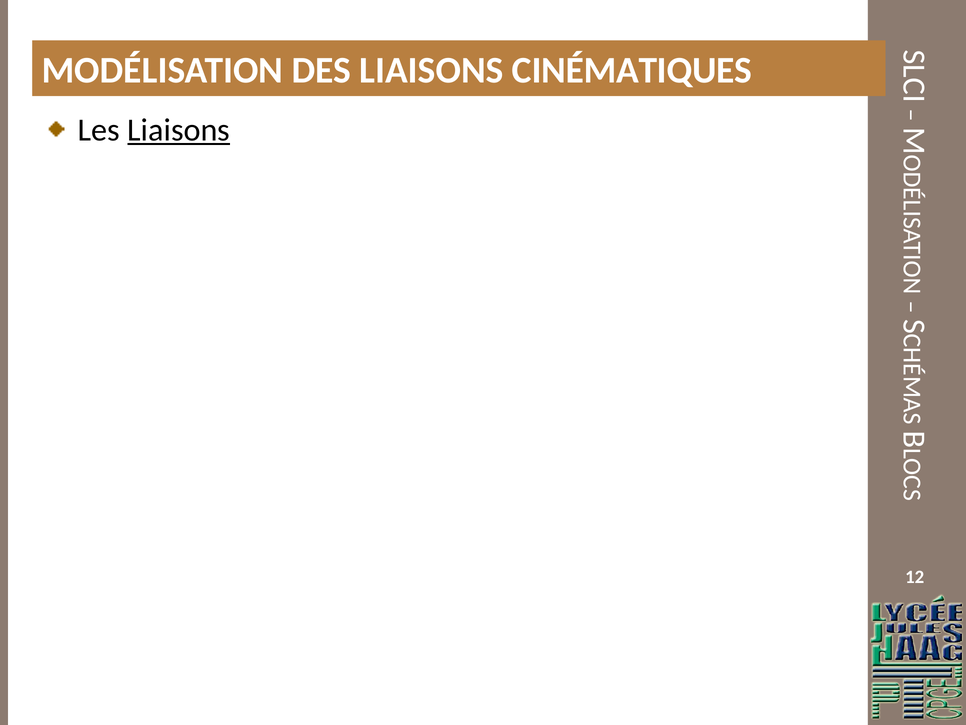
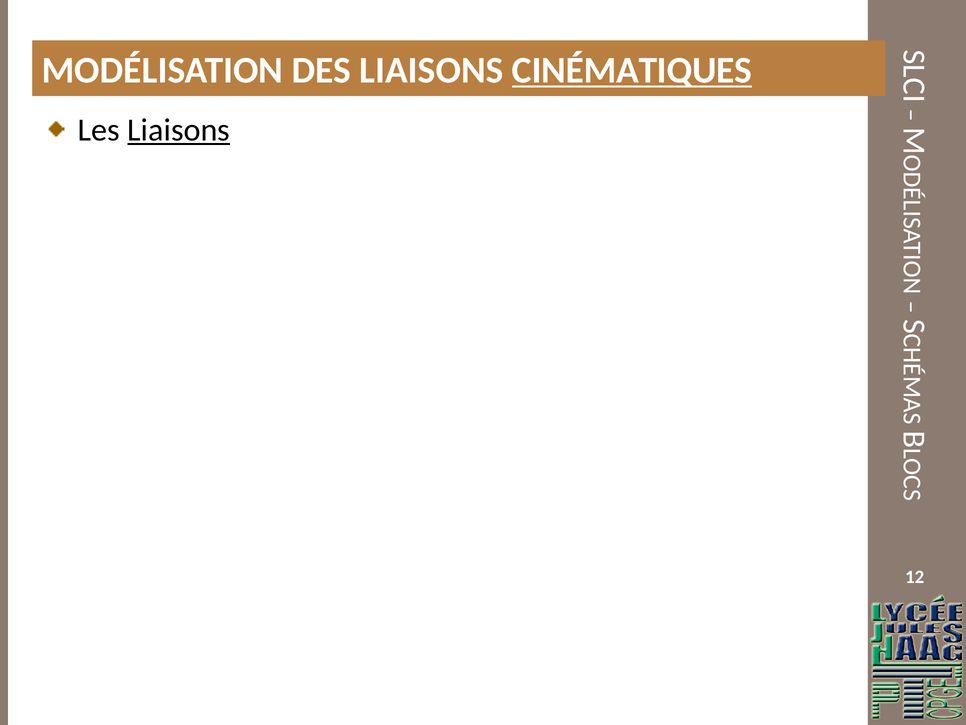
CINÉMATIQUES underline: none -> present
